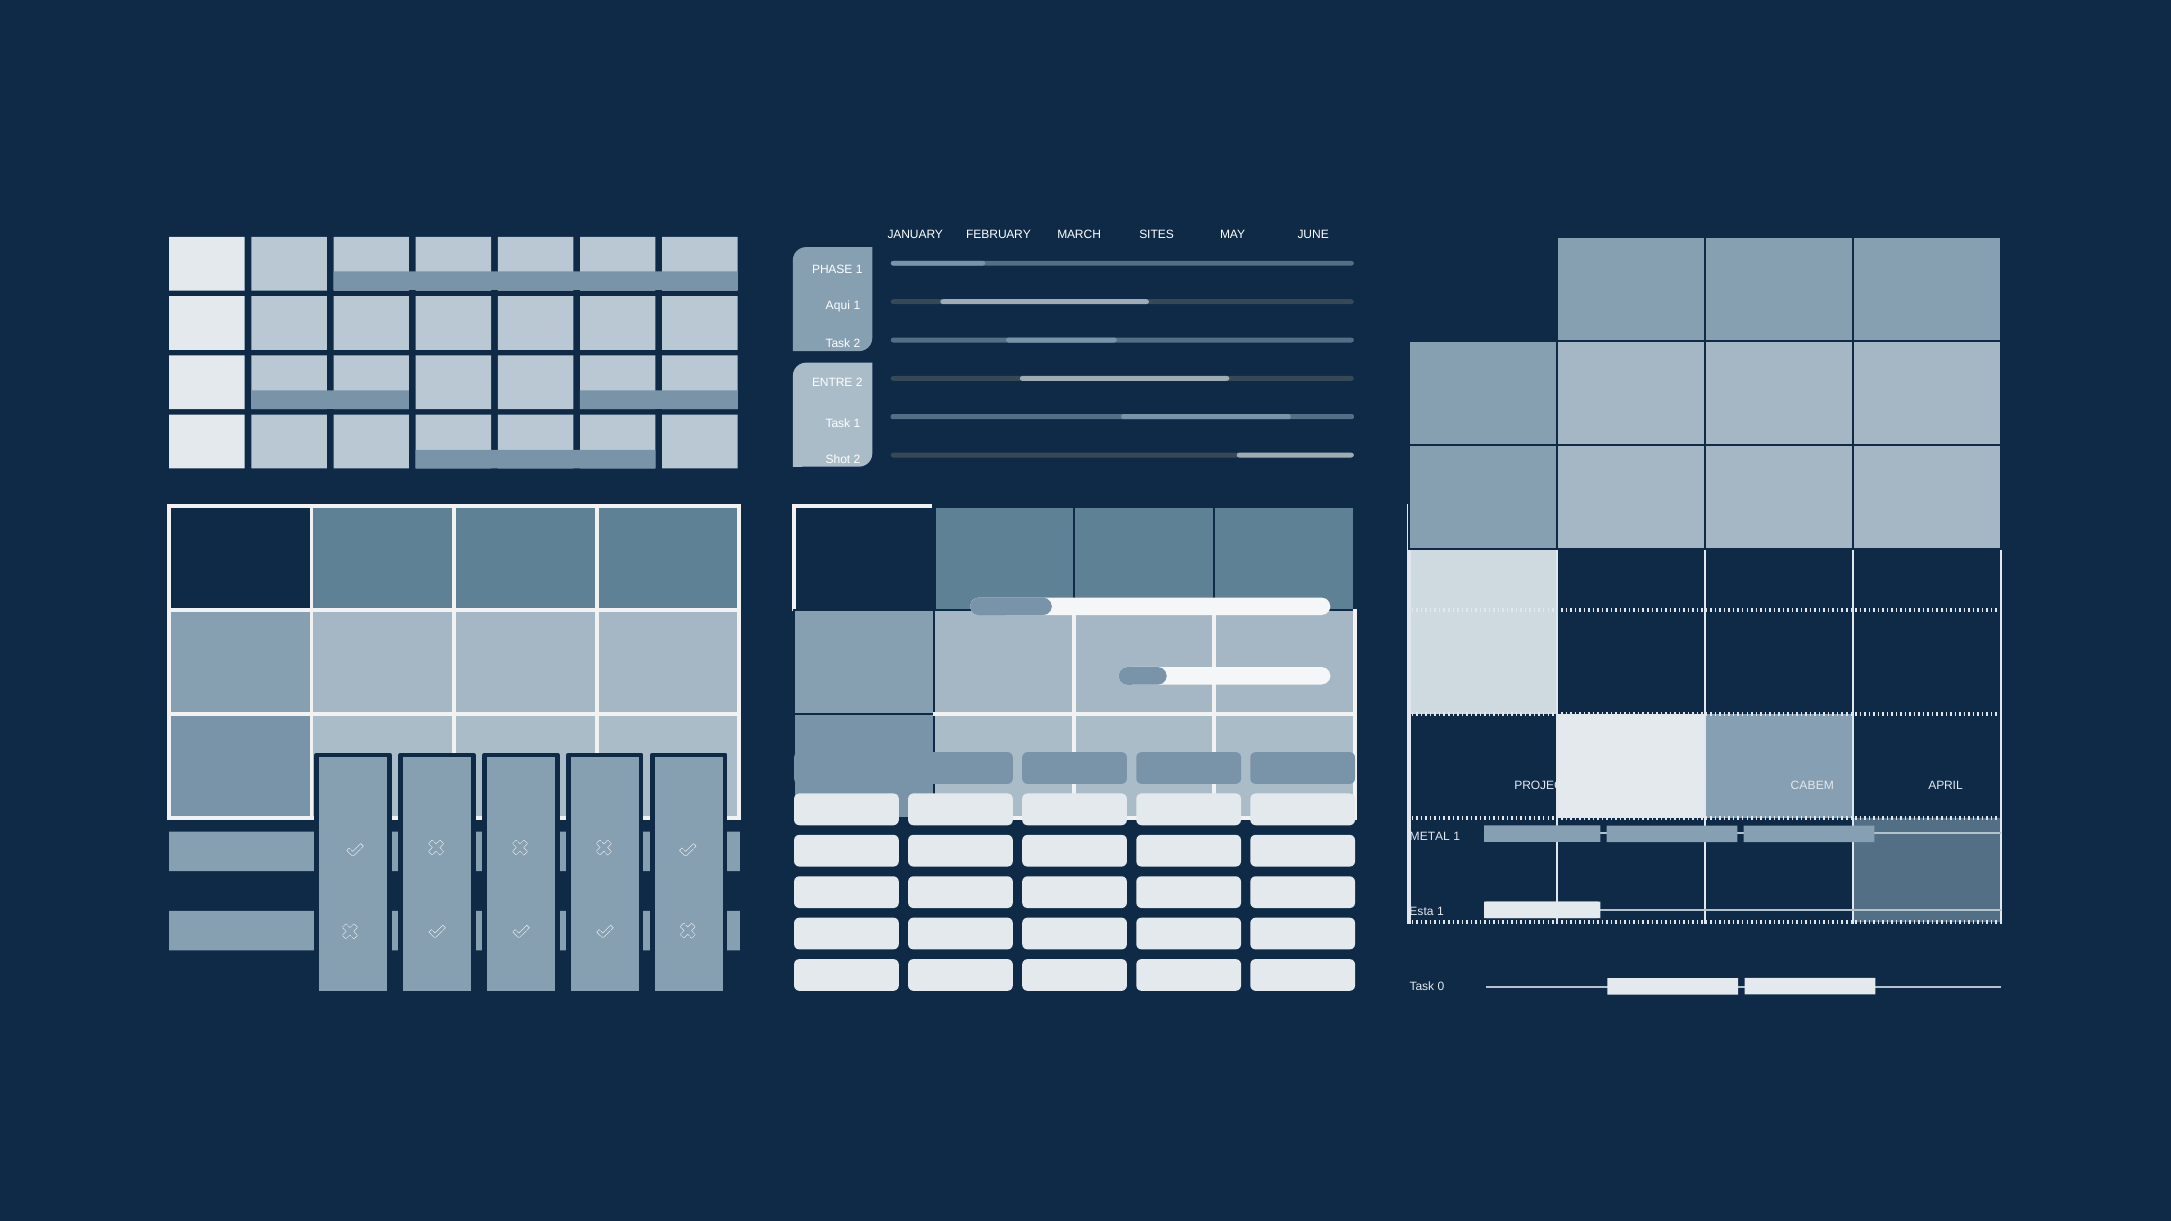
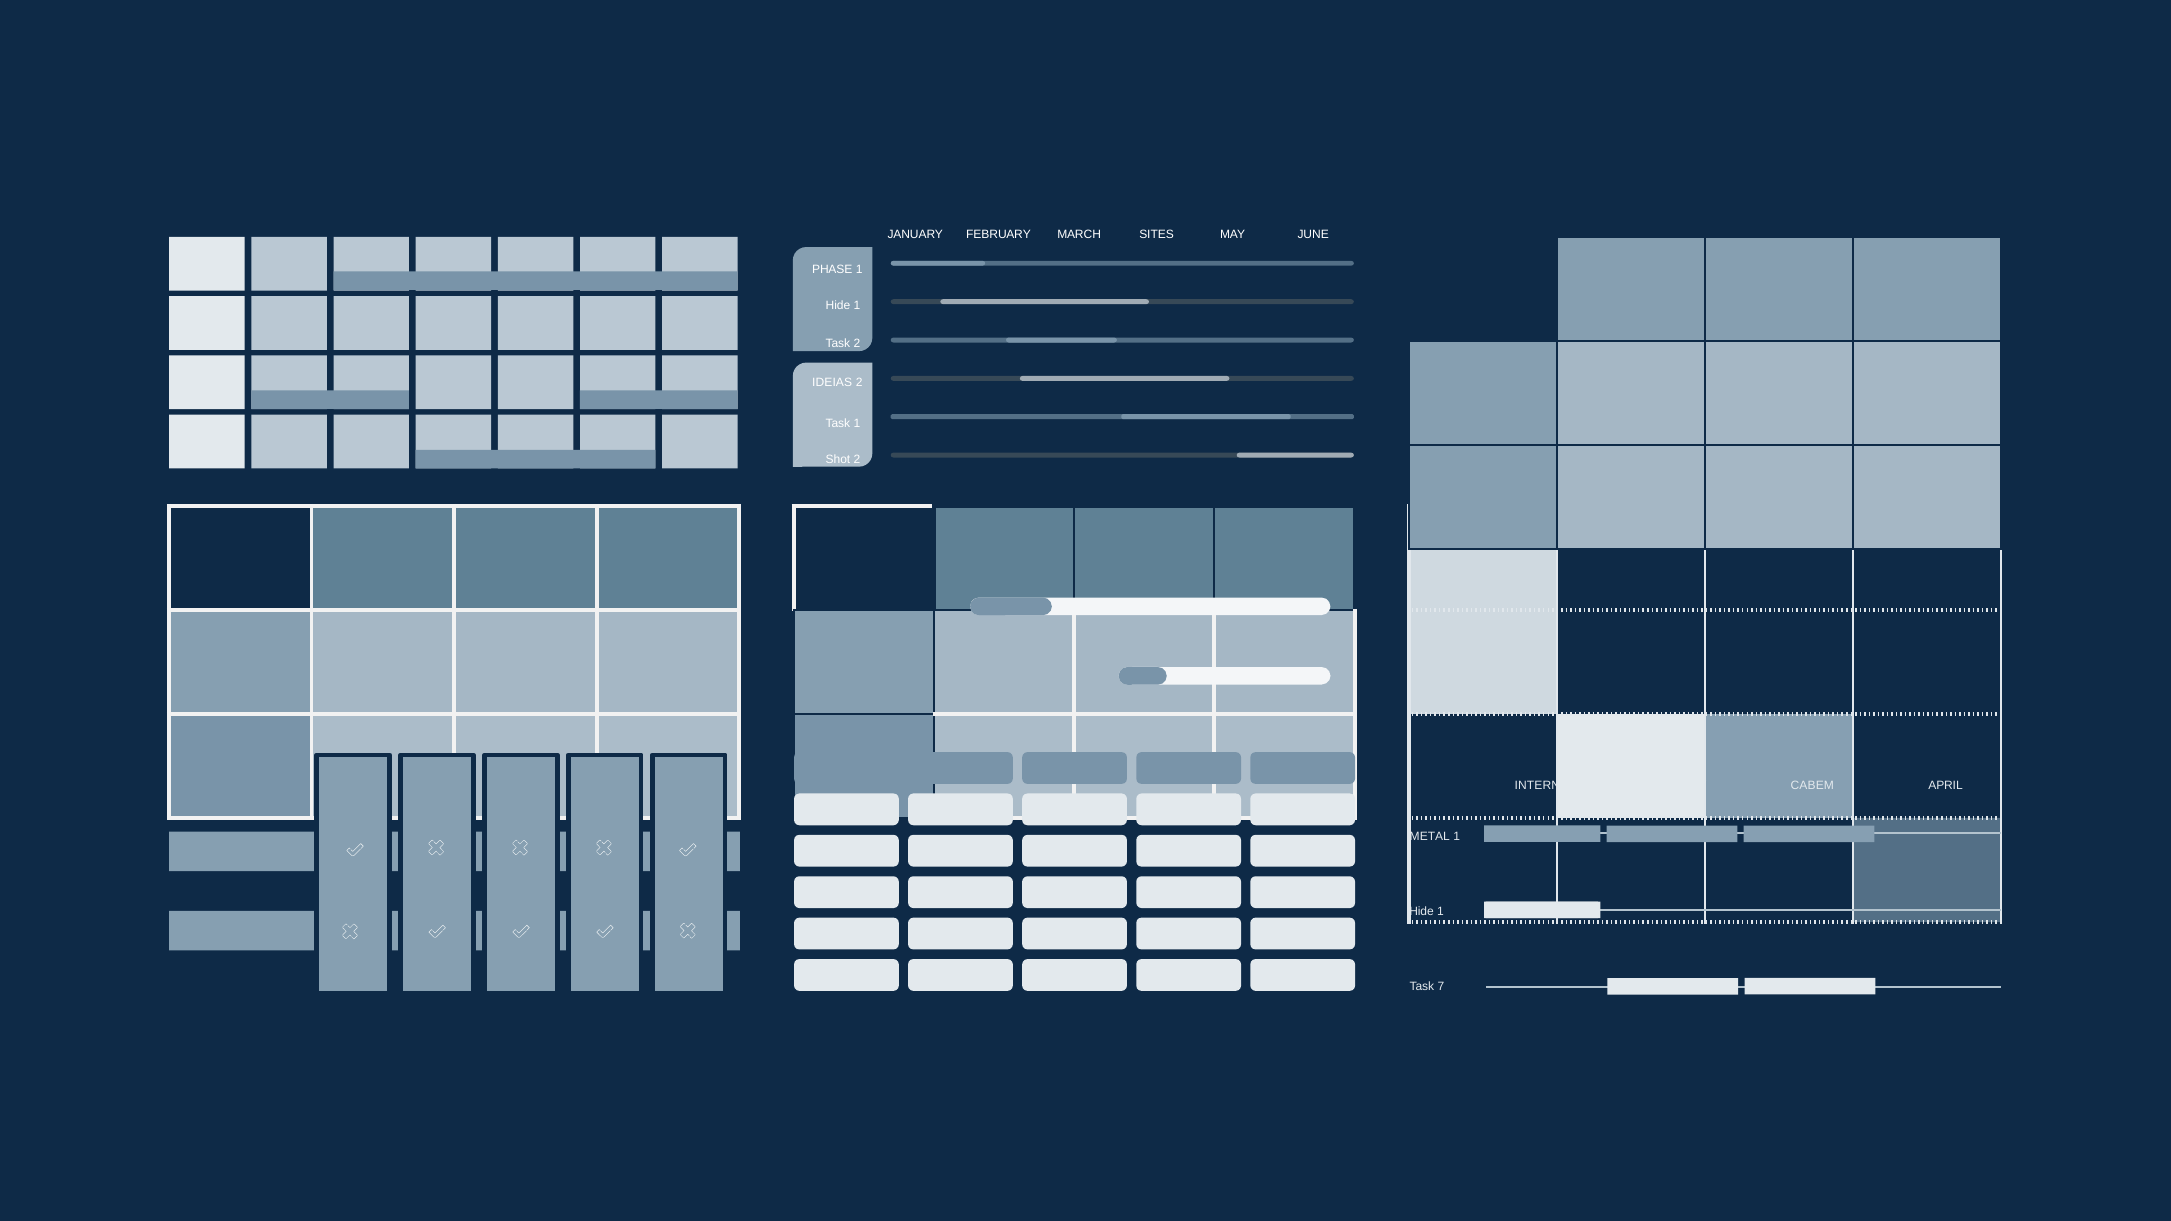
Aqui at (838, 306): Aqui -> Hide
ENTRE: ENTRE -> IDEIAS
PROJECT: PROJECT -> INTERNO
Esta at (1421, 912): Esta -> Hide
0: 0 -> 7
